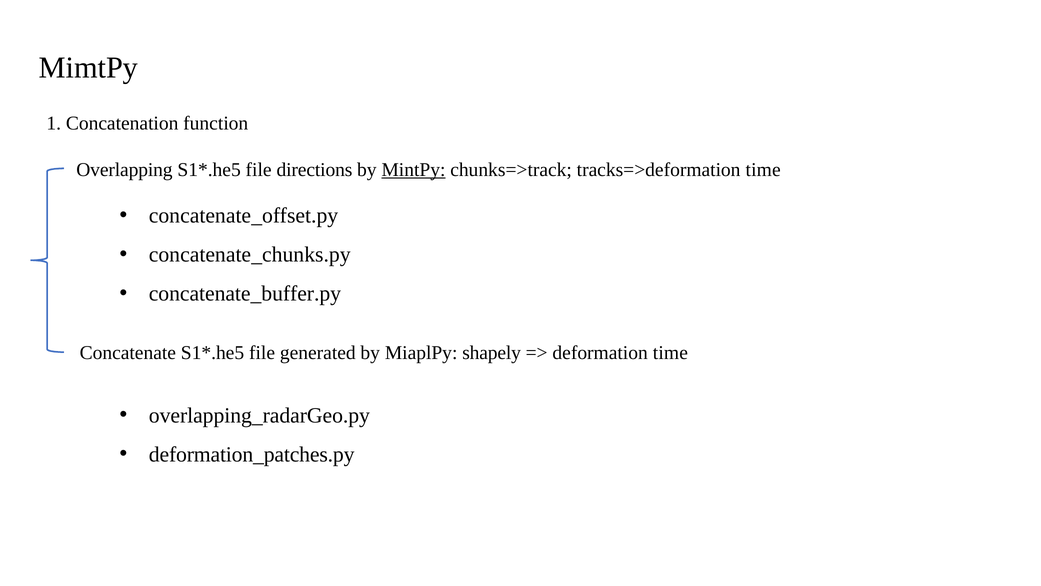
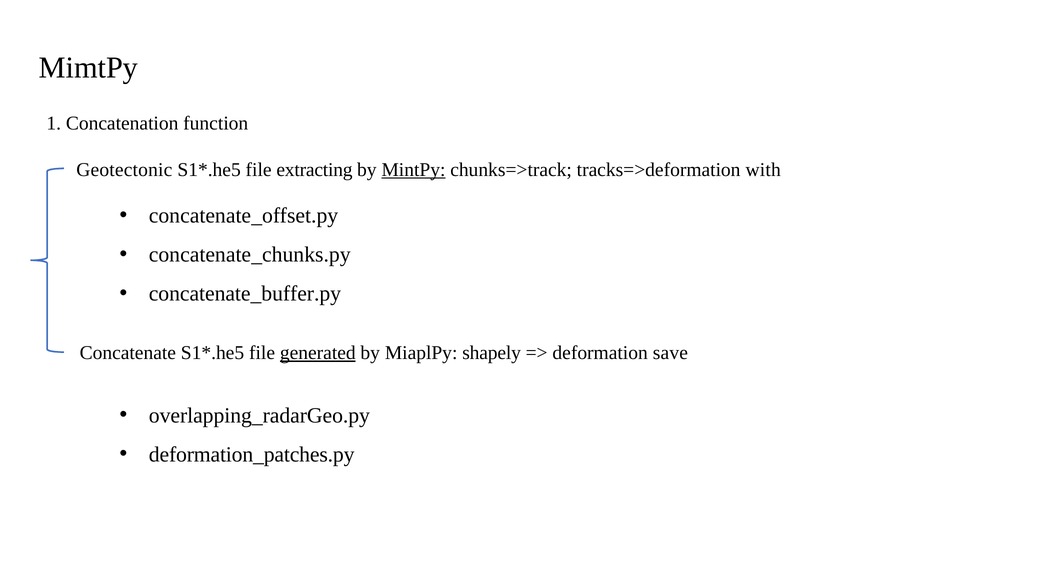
Overlapping: Overlapping -> Geotectonic
directions: directions -> extracting
tracks=>deformation time: time -> with
generated underline: none -> present
deformation time: time -> save
